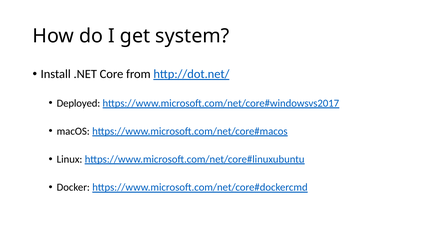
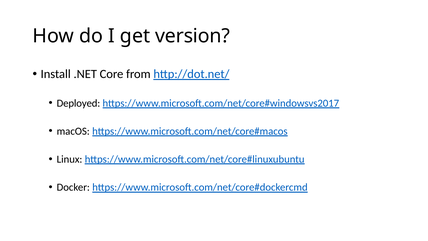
system: system -> version
